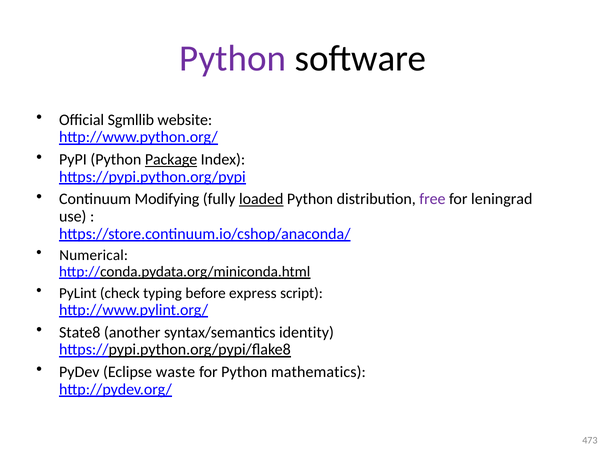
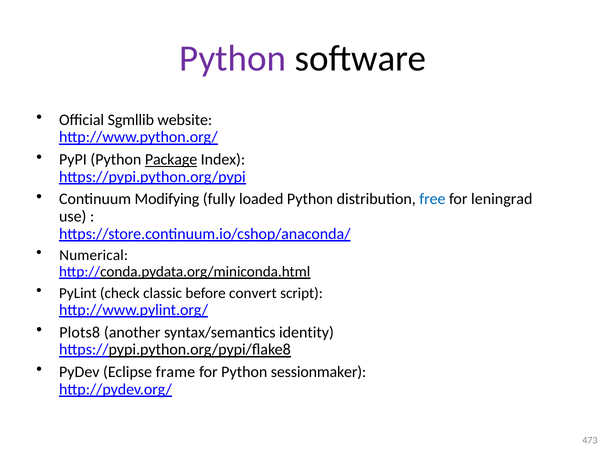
loaded underline: present -> none
free colour: purple -> blue
typing: typing -> classic
express: express -> convert
State8: State8 -> Plots8
waste: waste -> frame
mathematics: mathematics -> sessionmaker
